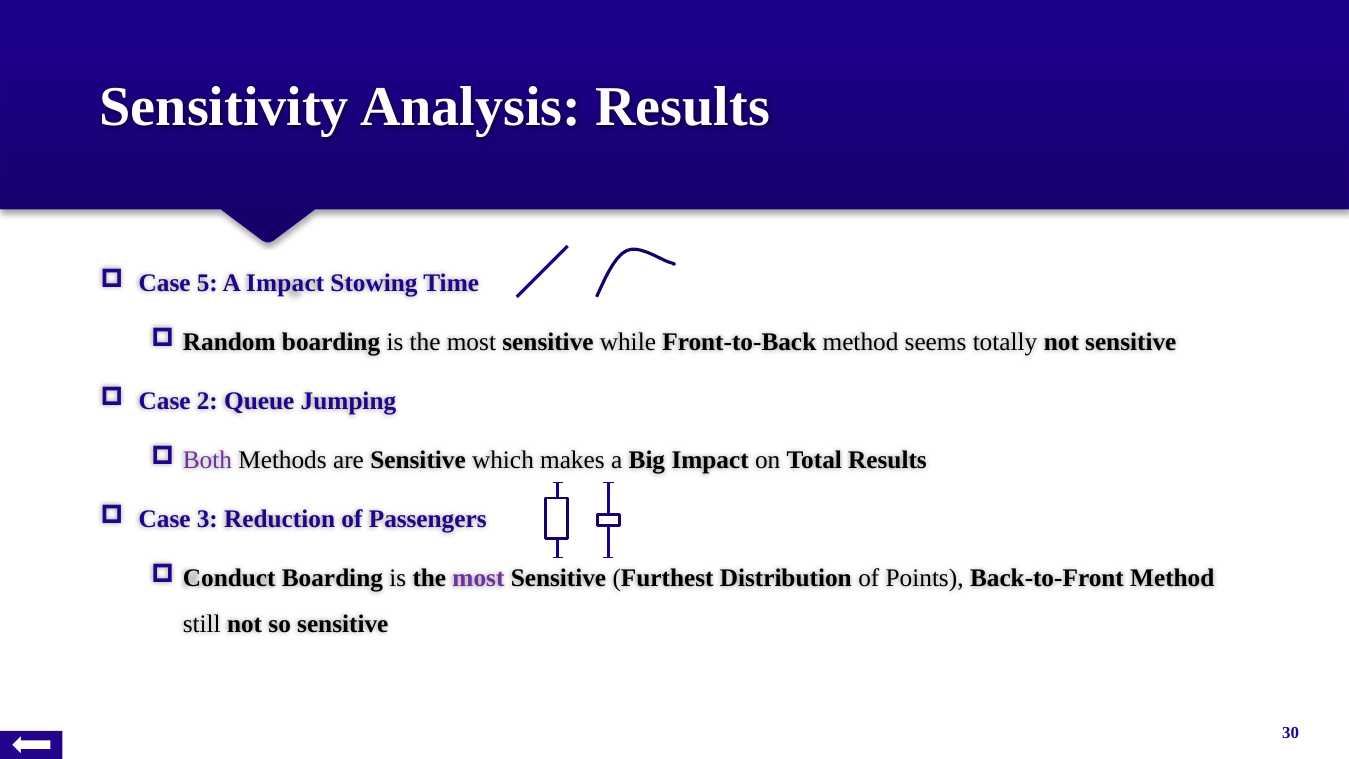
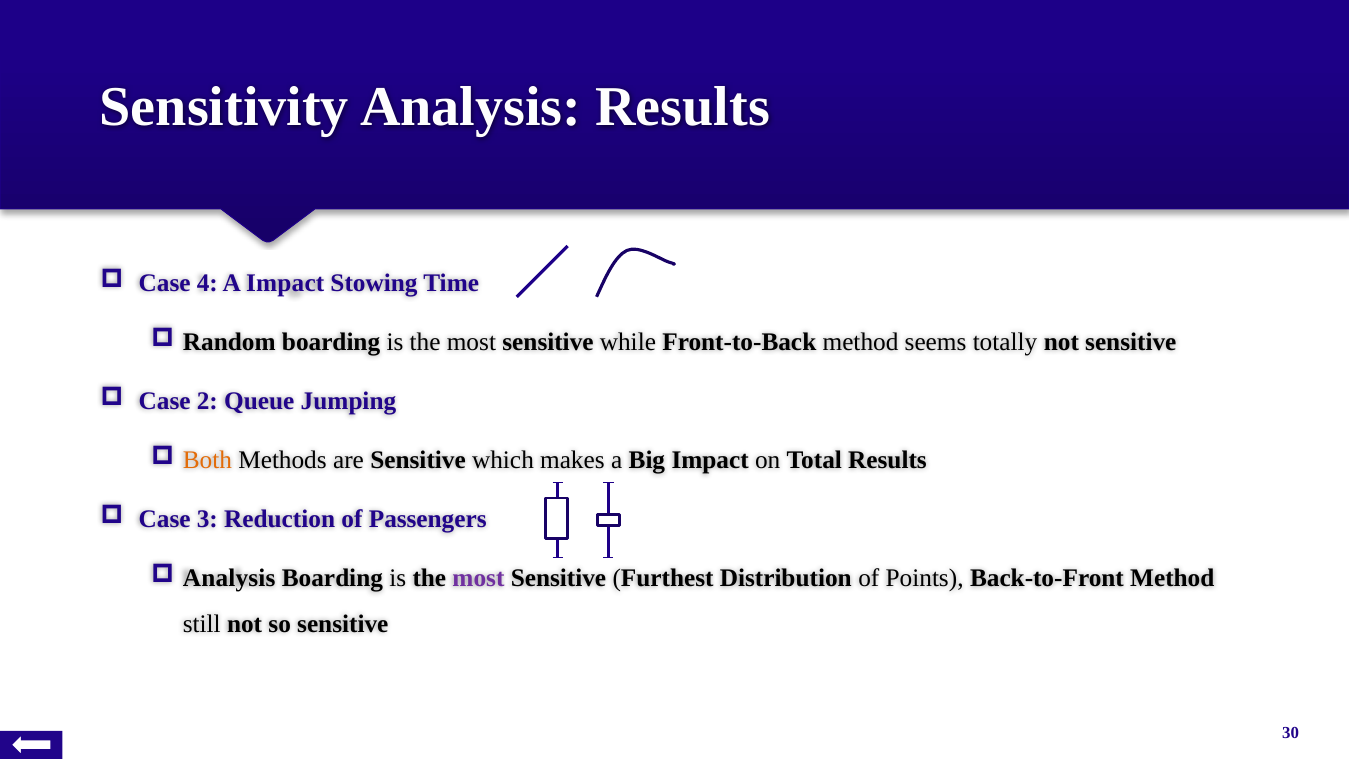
5: 5 -> 4
Both colour: purple -> orange
Conduct at (229, 578): Conduct -> Analysis
